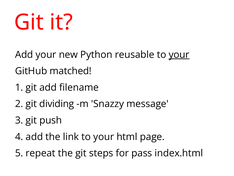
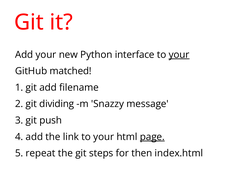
reusable: reusable -> interface
page underline: none -> present
pass: pass -> then
